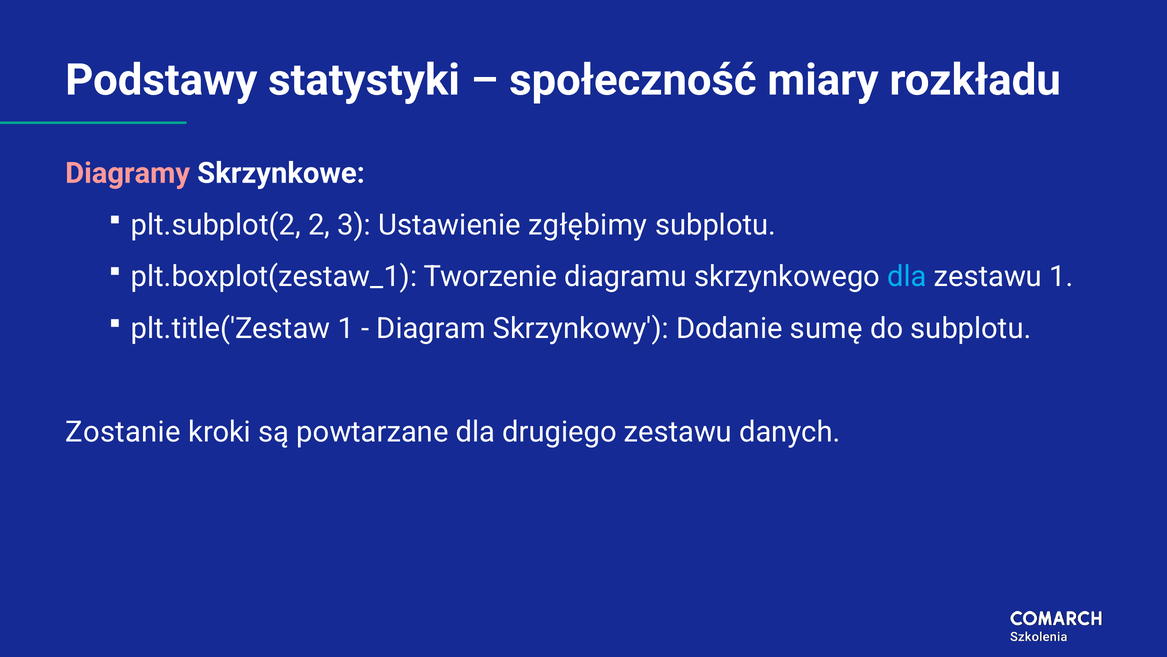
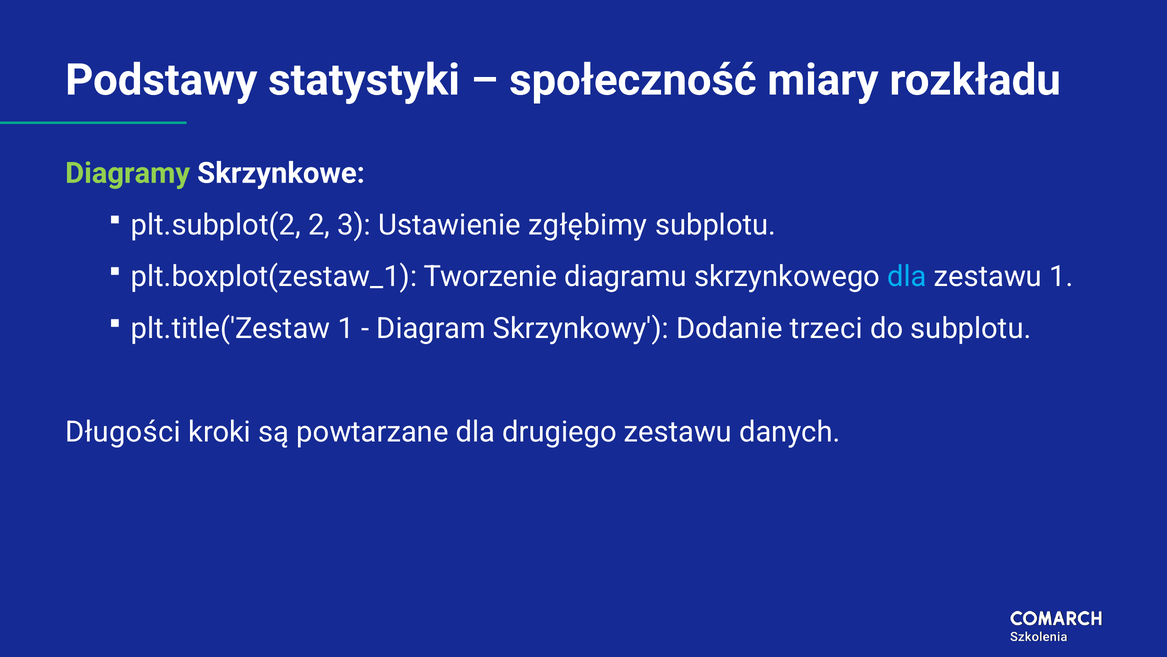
Diagramy colour: pink -> light green
sumę: sumę -> trzeci
Zostanie: Zostanie -> Długości
